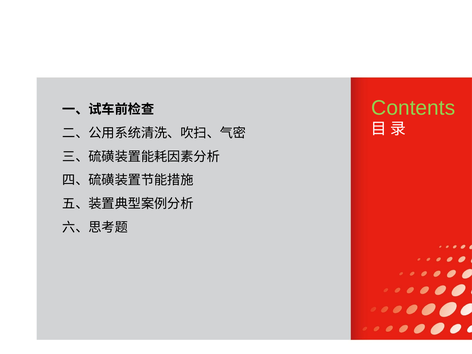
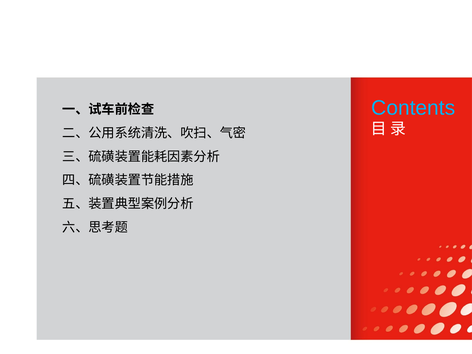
Contents colour: light green -> light blue
